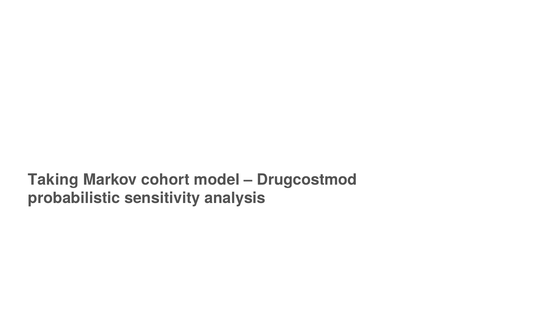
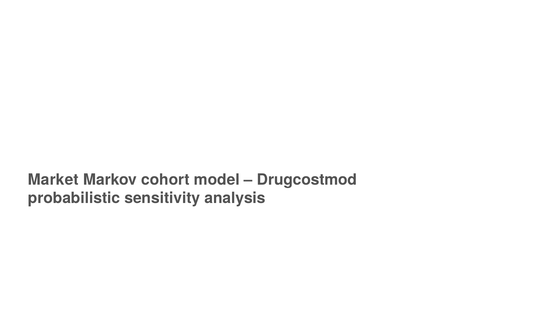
Taking: Taking -> Market
